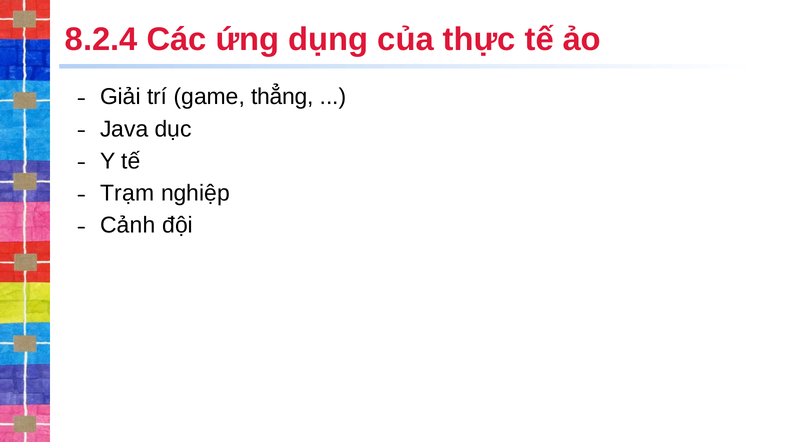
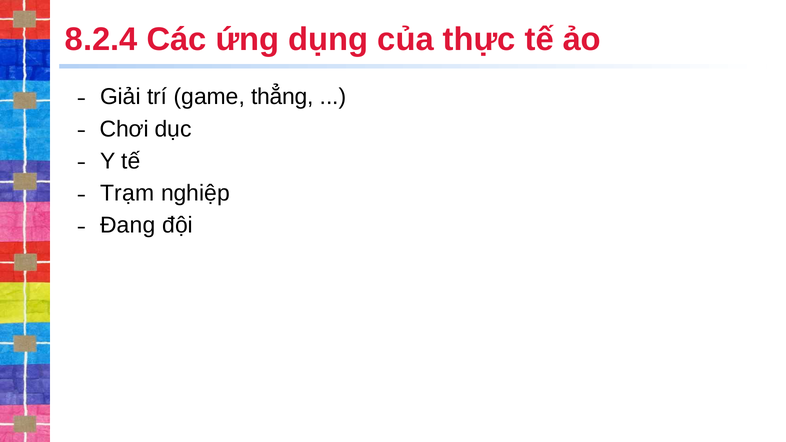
Java: Java -> Chơi
Cảnh: Cảnh -> Đang
